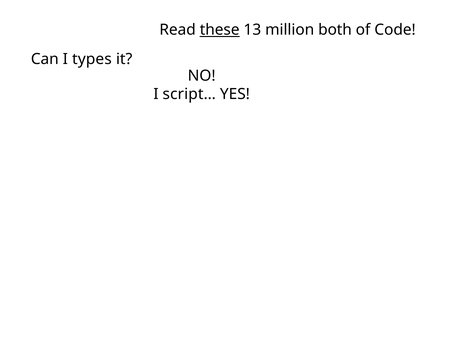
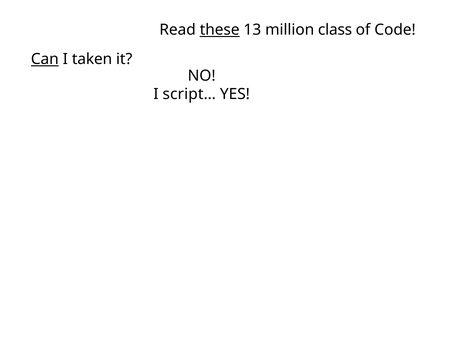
both: both -> class
Can underline: none -> present
types: types -> taken
